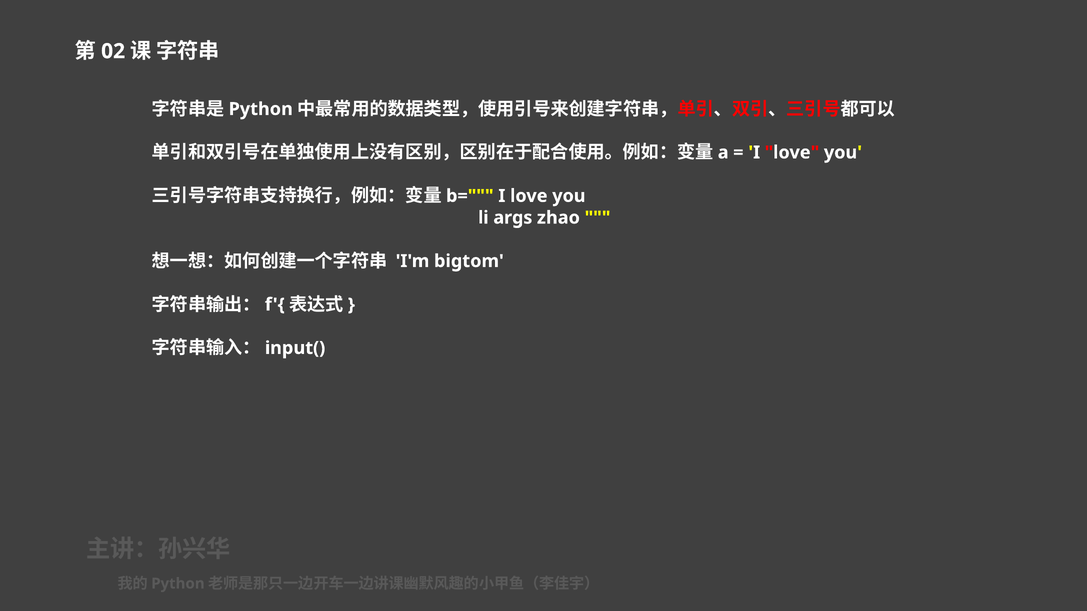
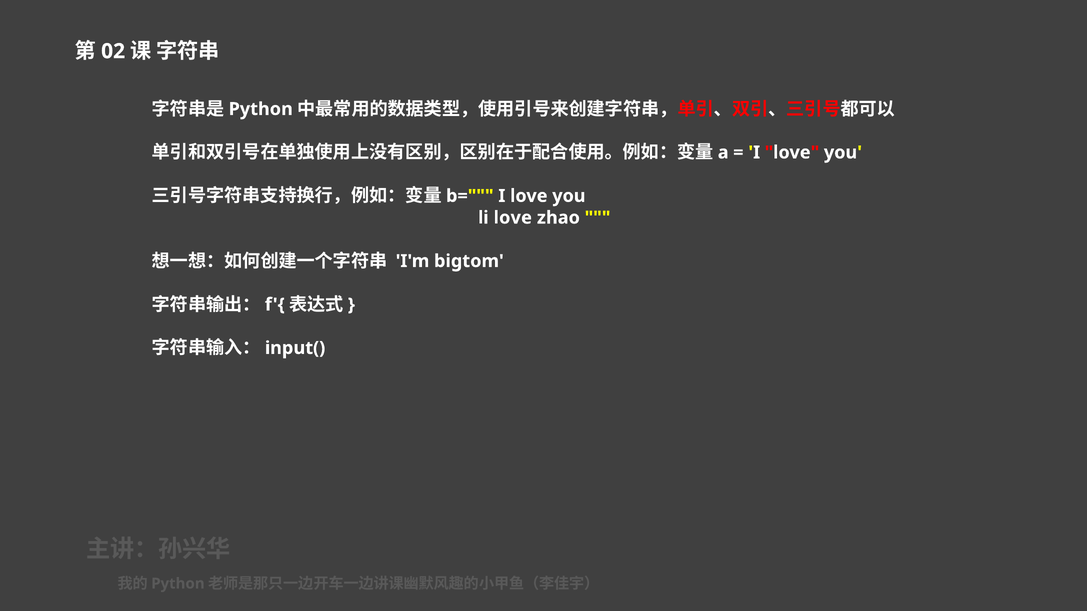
li args: args -> love
